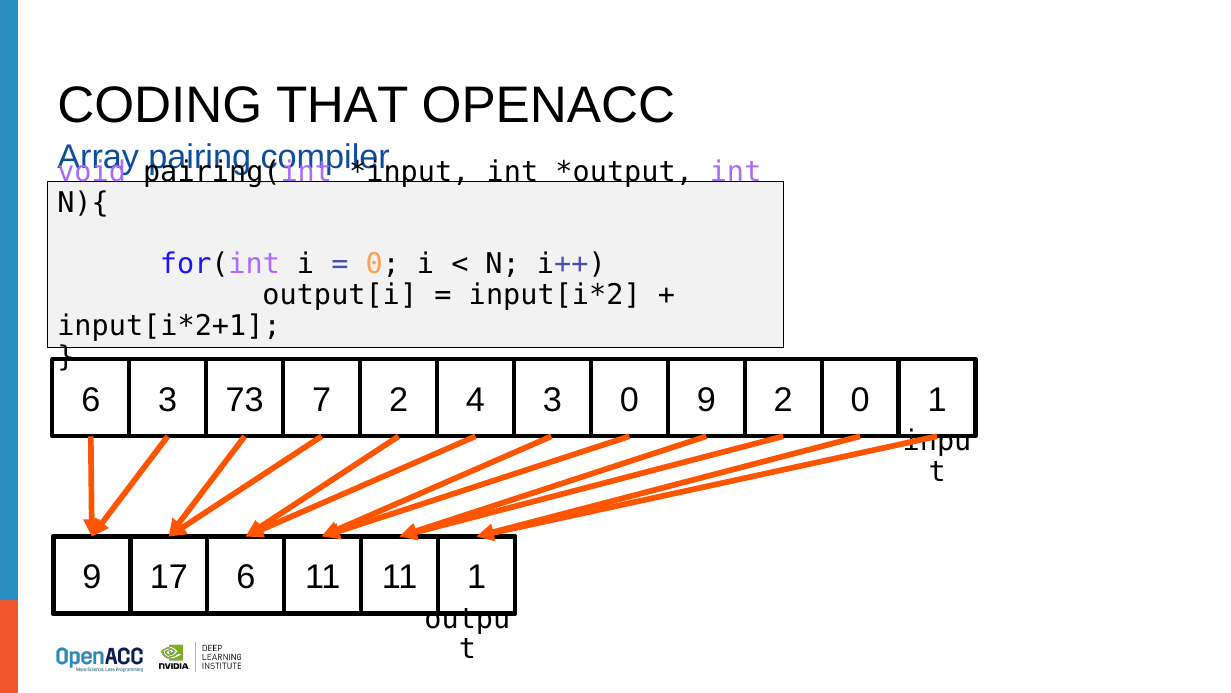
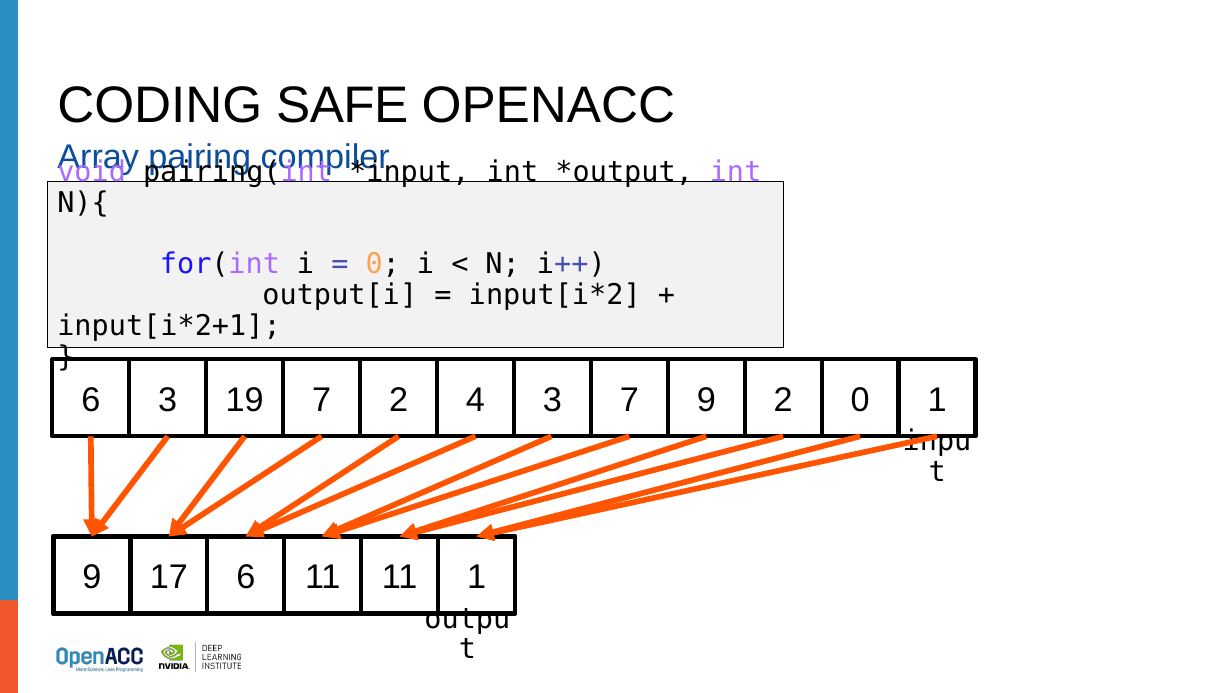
THAT: THAT -> SAFE
73: 73 -> 19
3 0: 0 -> 7
